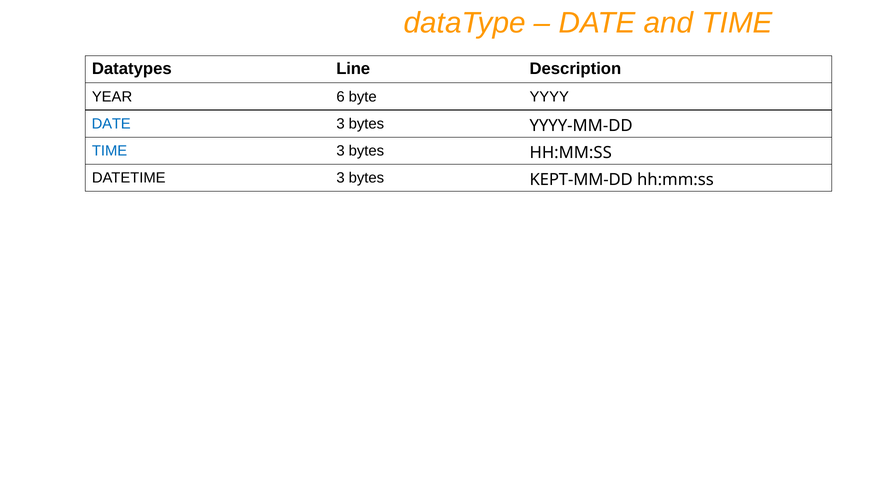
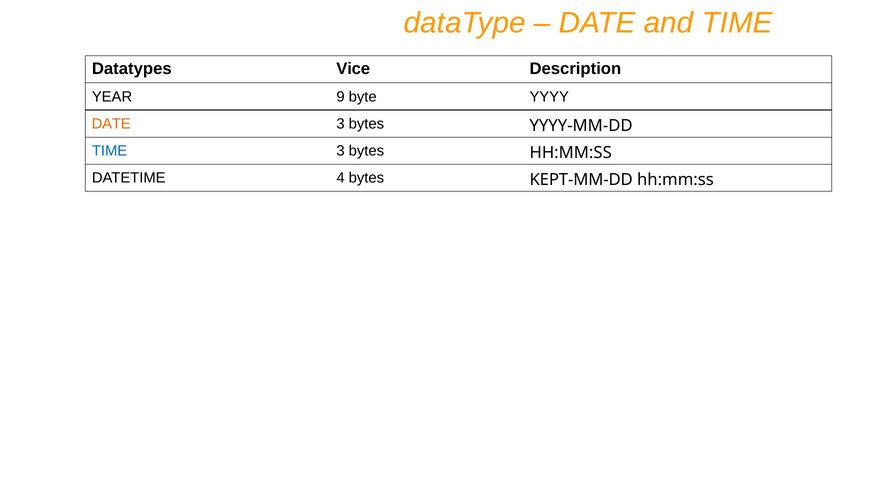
Line: Line -> Vice
6: 6 -> 9
DATE at (111, 124) colour: blue -> orange
DATETIME 3: 3 -> 4
